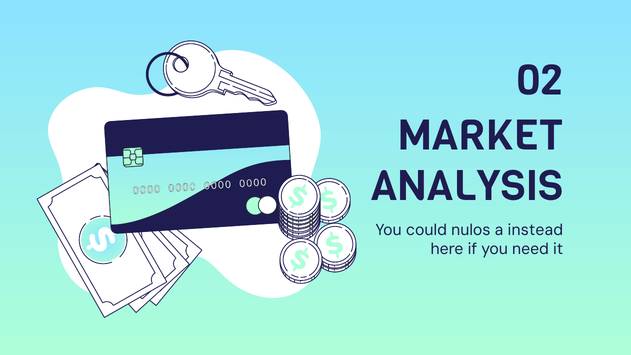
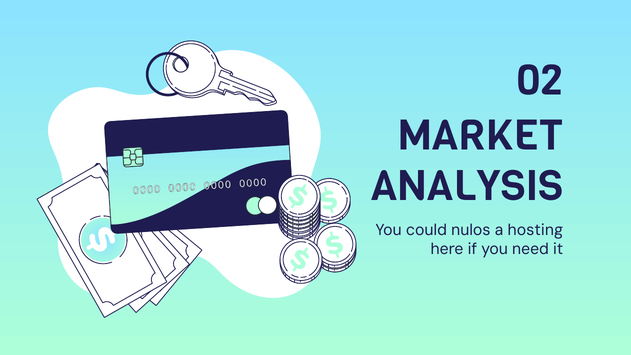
instead: instead -> hosting
